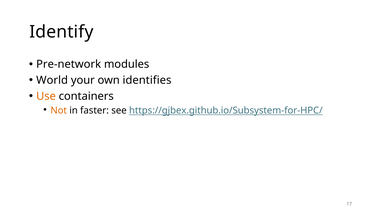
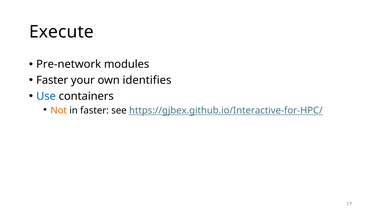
Identify: Identify -> Execute
World at (52, 80): World -> Faster
Use colour: orange -> blue
https://gjbex.github.io/Subsystem-for-HPC/: https://gjbex.github.io/Subsystem-for-HPC/ -> https://gjbex.github.io/Interactive-for-HPC/
